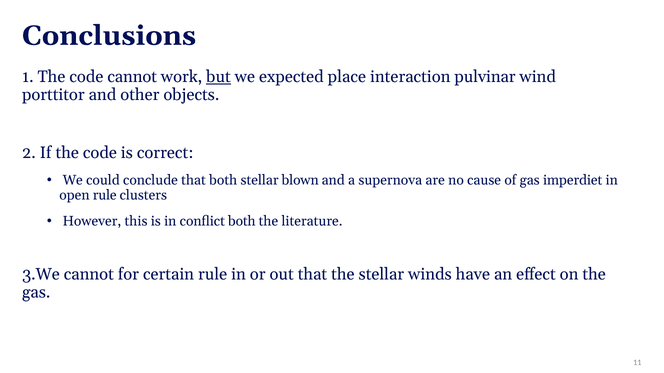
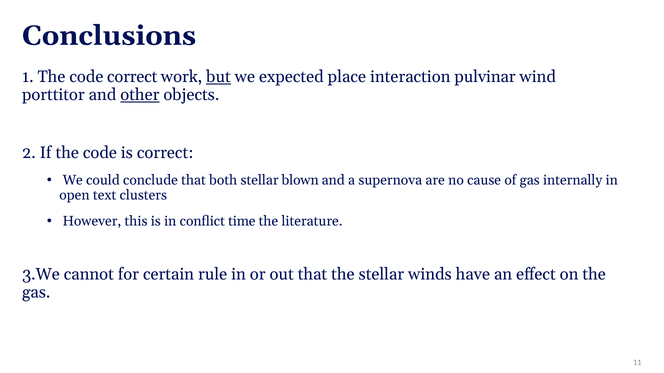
code cannot: cannot -> correct
other underline: none -> present
imperdiet: imperdiet -> internally
open rule: rule -> text
conflict both: both -> time
